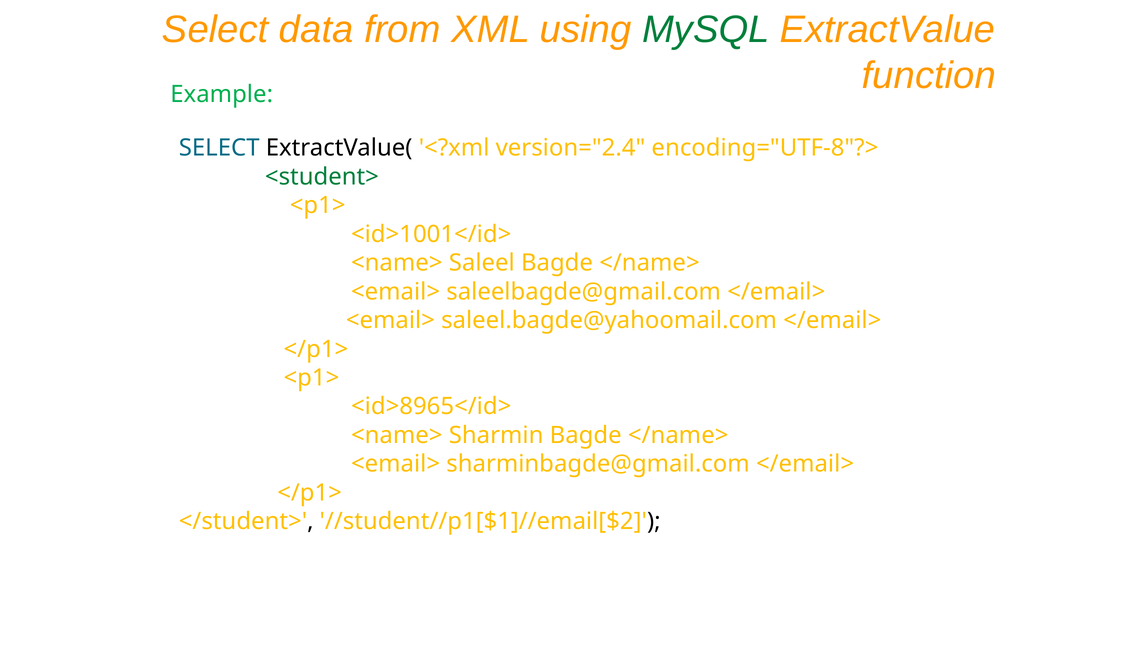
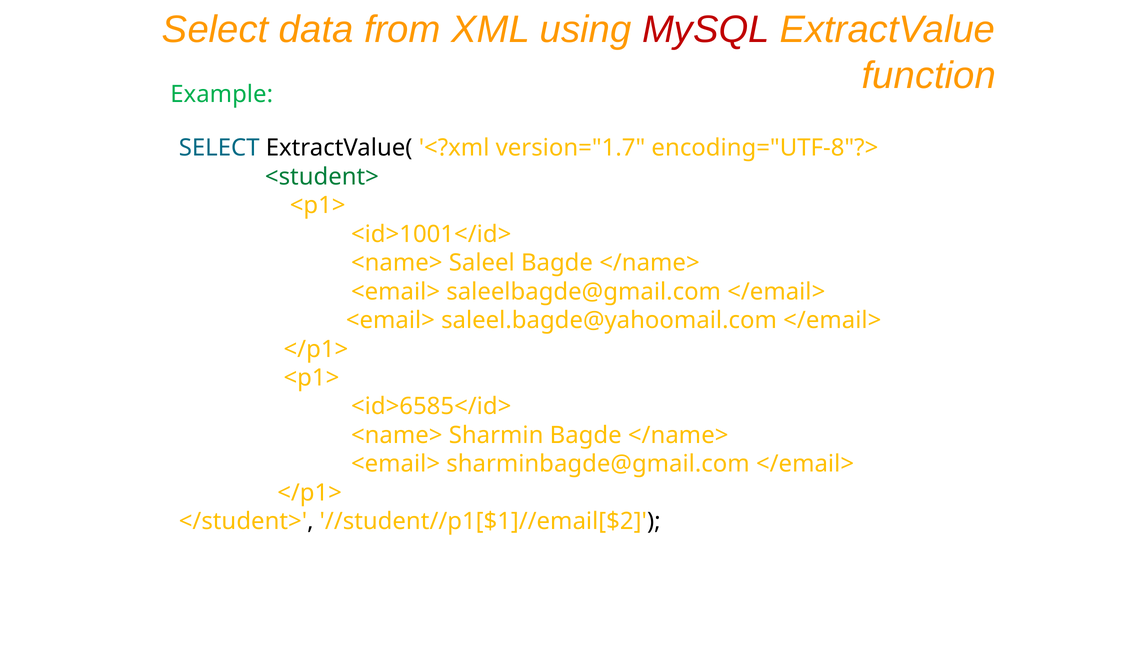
MySQL colour: green -> red
version="2.4: version="2.4 -> version="1.7
<id>8965</id>: <id>8965</id> -> <id>6585</id>
